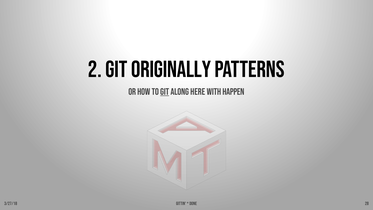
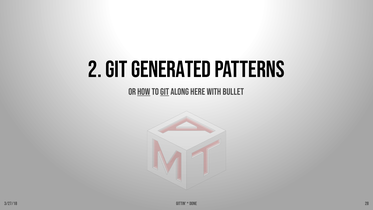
Originally: Originally -> Generated
how underline: none -> present
happen: happen -> bullet
